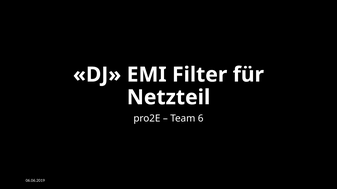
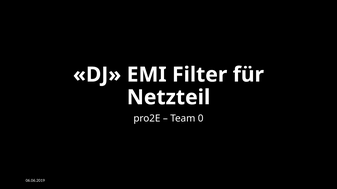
6: 6 -> 0
